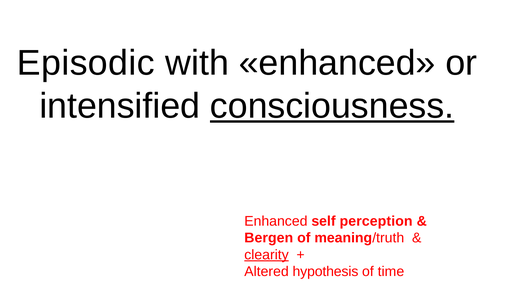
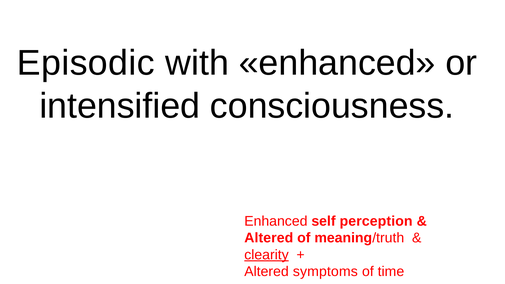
consciousness underline: present -> none
Bergen at (269, 238): Bergen -> Altered
hypothesis: hypothesis -> symptoms
